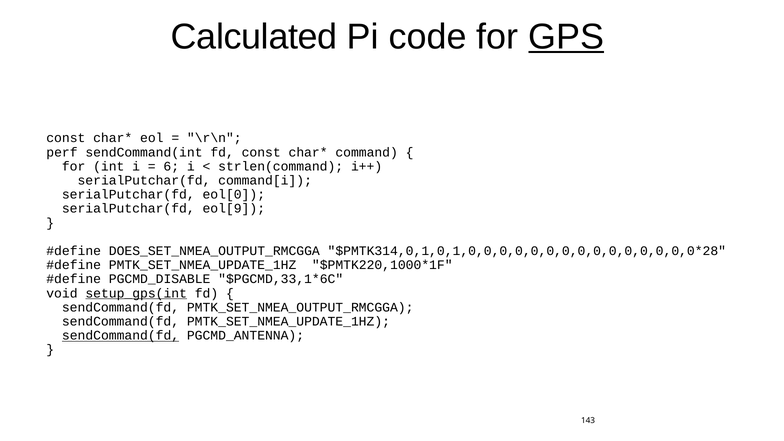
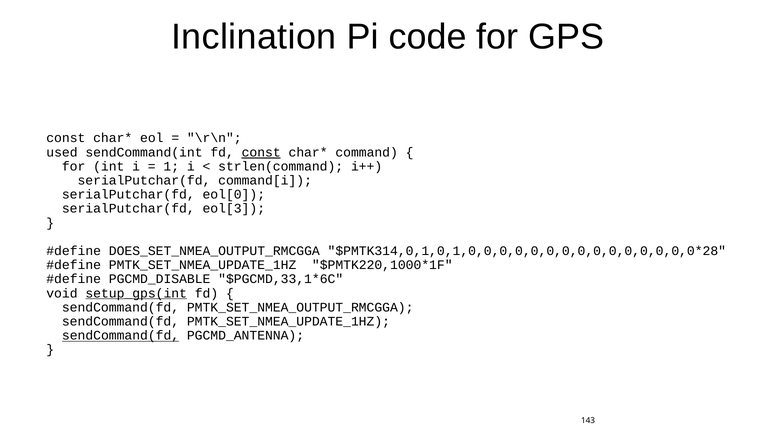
Calculated: Calculated -> Inclination
GPS underline: present -> none
perf: perf -> used
const at (261, 152) underline: none -> present
6: 6 -> 1
eol[9: eol[9 -> eol[3
